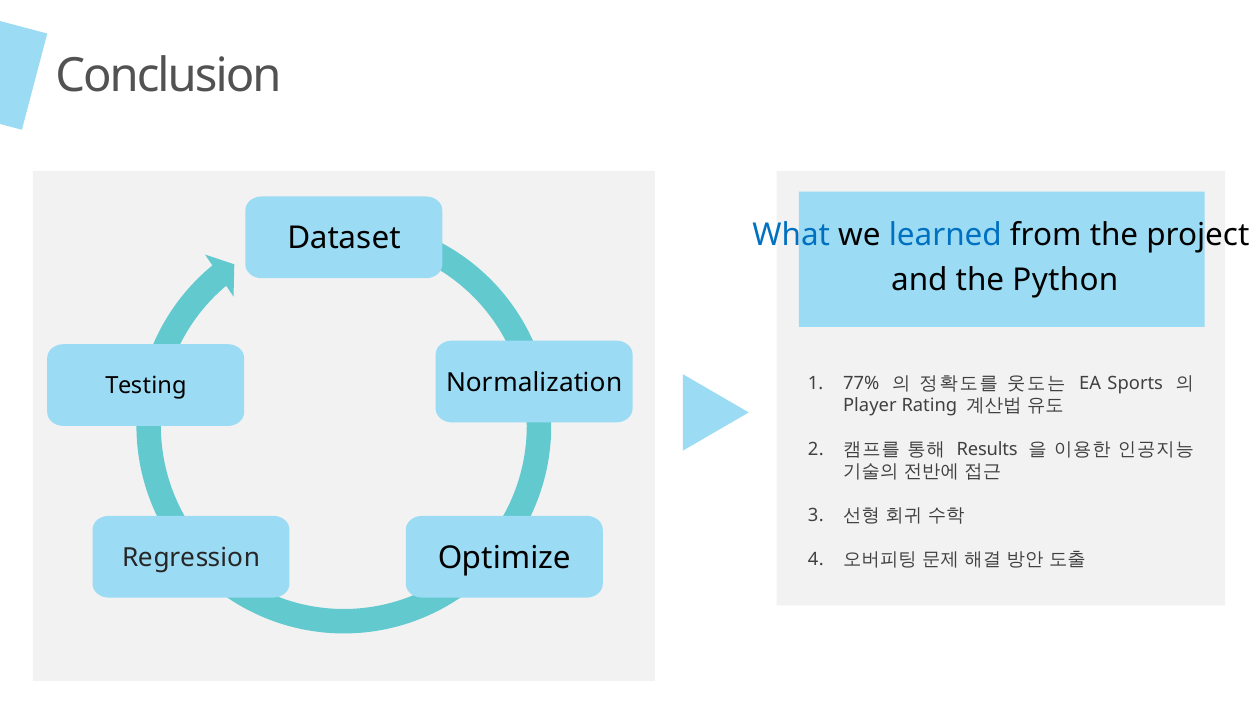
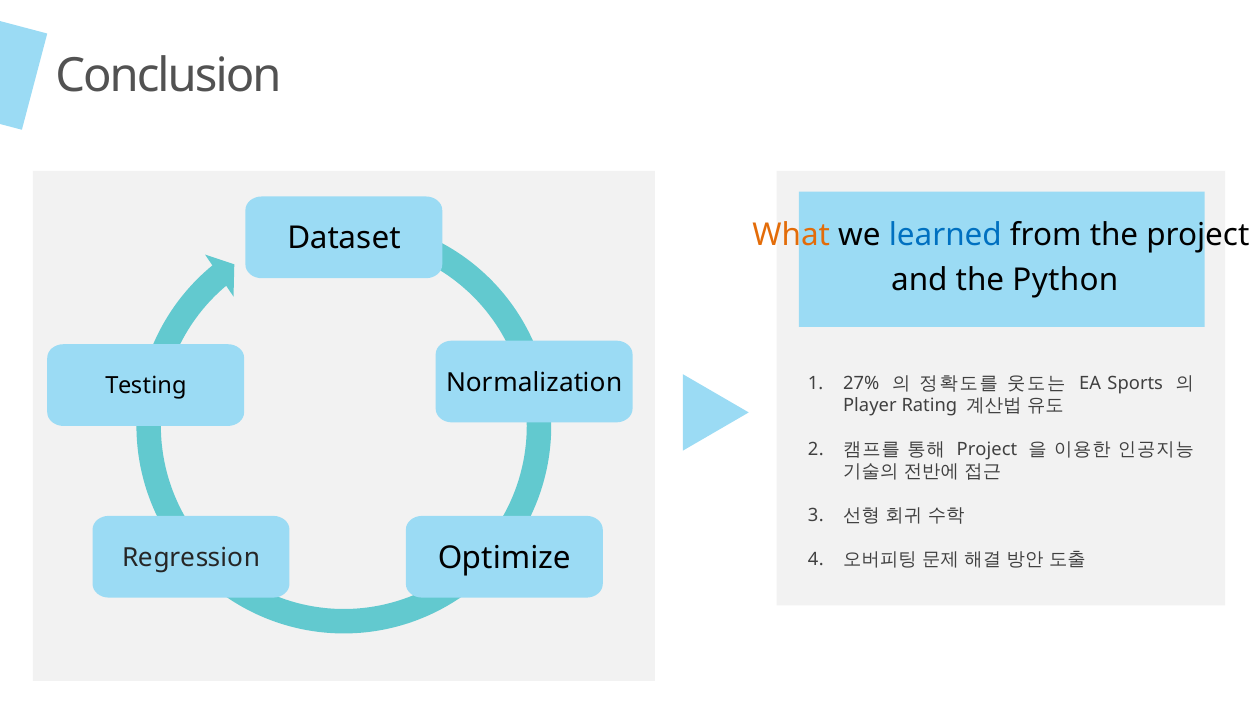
What colour: blue -> orange
77%: 77% -> 27%
Results at (987, 449): Results -> Project
